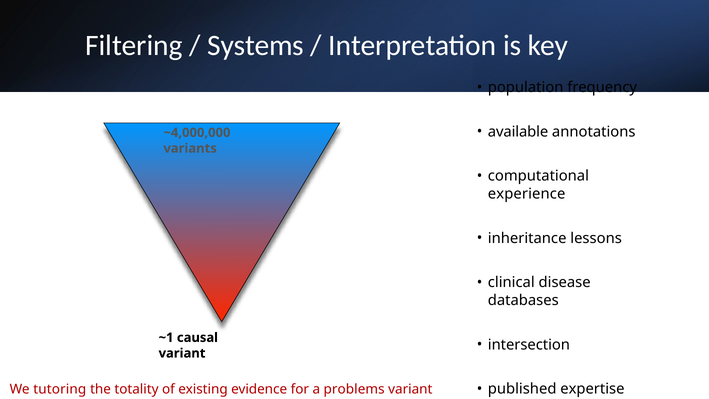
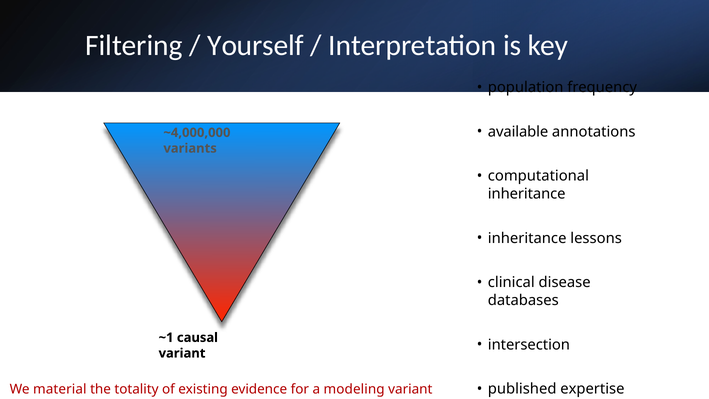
Systems: Systems -> Yourself
experience at (527, 194): experience -> inheritance
tutoring: tutoring -> material
problems: problems -> modeling
